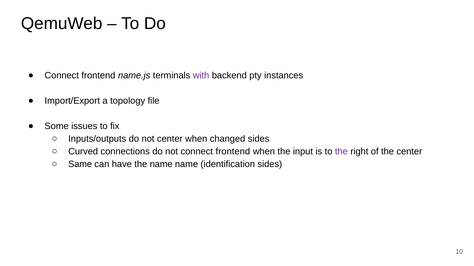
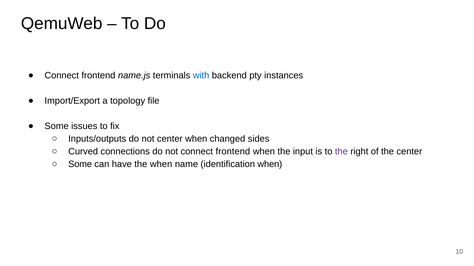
with colour: purple -> blue
Same at (80, 165): Same -> Some
the name: name -> when
identification sides: sides -> when
